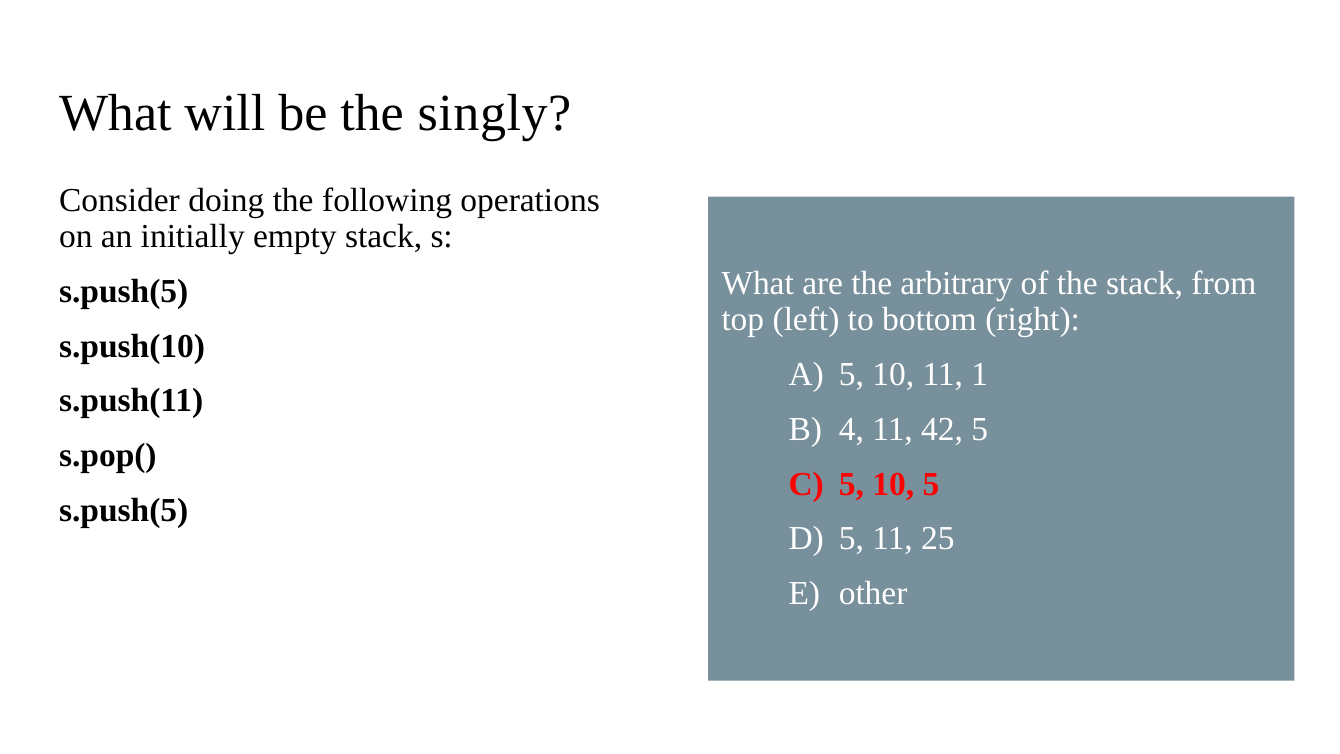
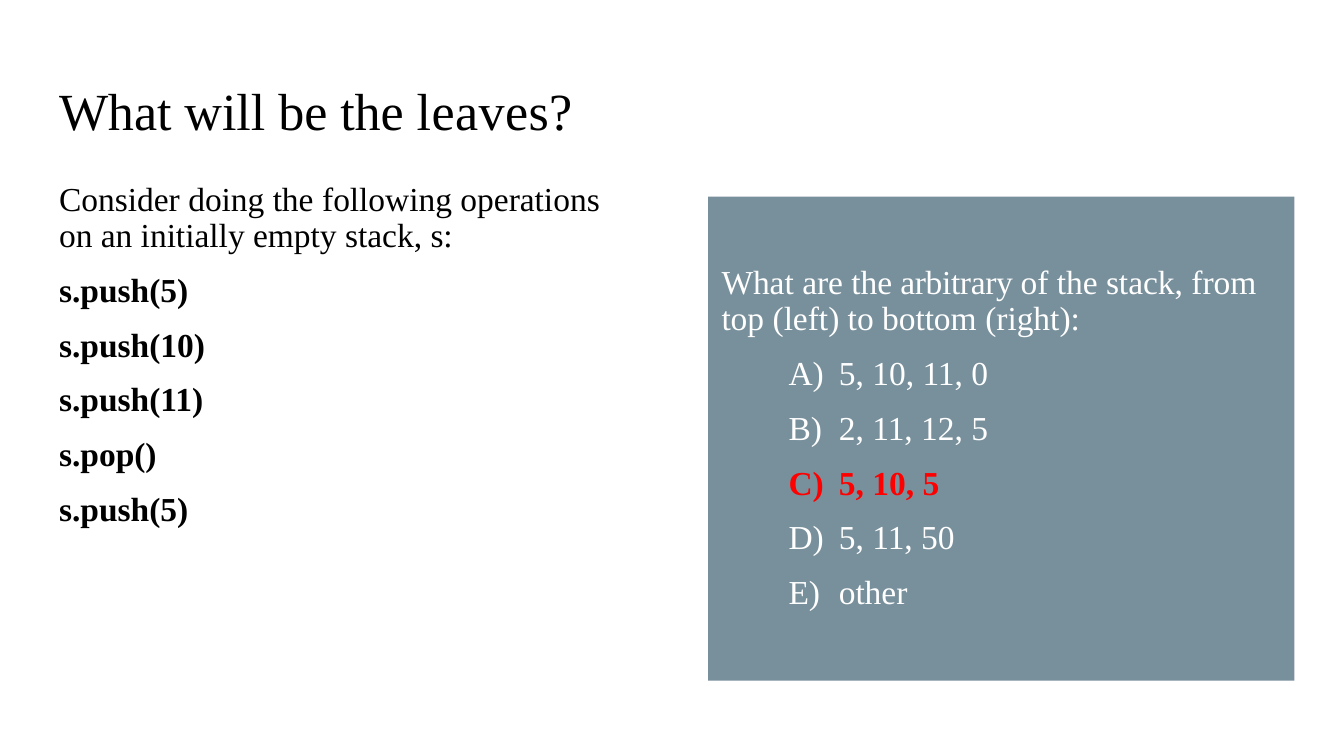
singly: singly -> leaves
1: 1 -> 0
4: 4 -> 2
42: 42 -> 12
25: 25 -> 50
